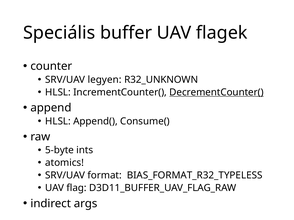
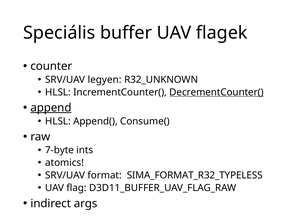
append underline: none -> present
5-byte: 5-byte -> 7-byte
BIAS_FORMAT_R32_TYPELESS: BIAS_FORMAT_R32_TYPELESS -> SIMA_FORMAT_R32_TYPELESS
